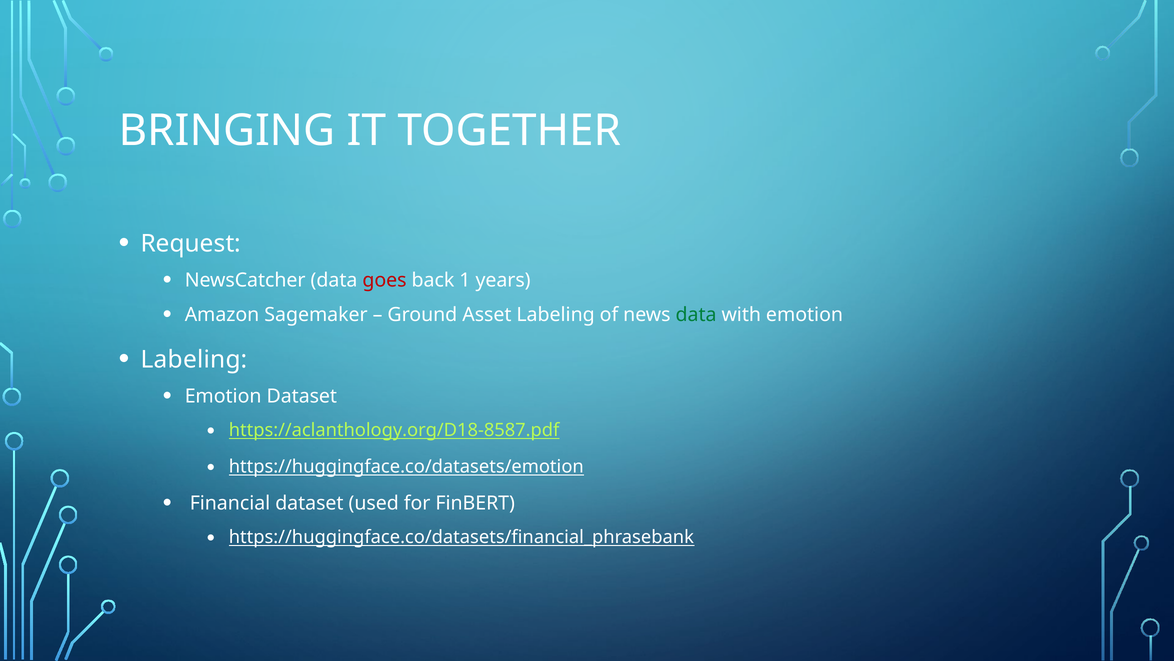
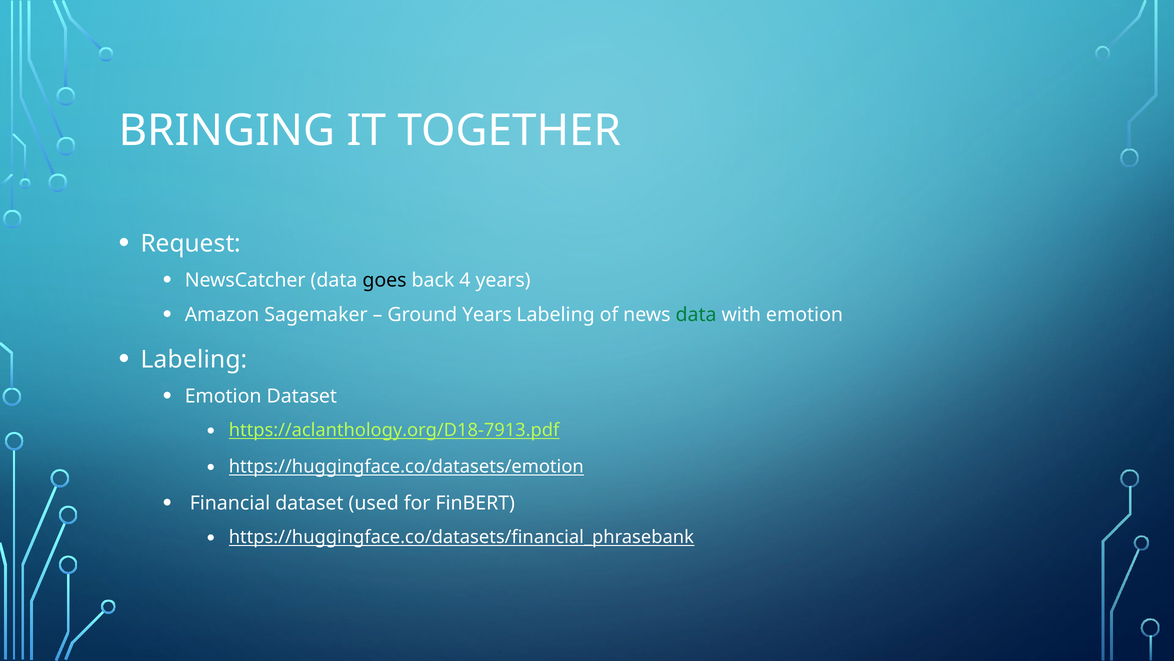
goes colour: red -> black
1: 1 -> 4
Ground Asset: Asset -> Years
https://aclanthology.org/D18-8587.pdf: https://aclanthology.org/D18-8587.pdf -> https://aclanthology.org/D18-7913.pdf
